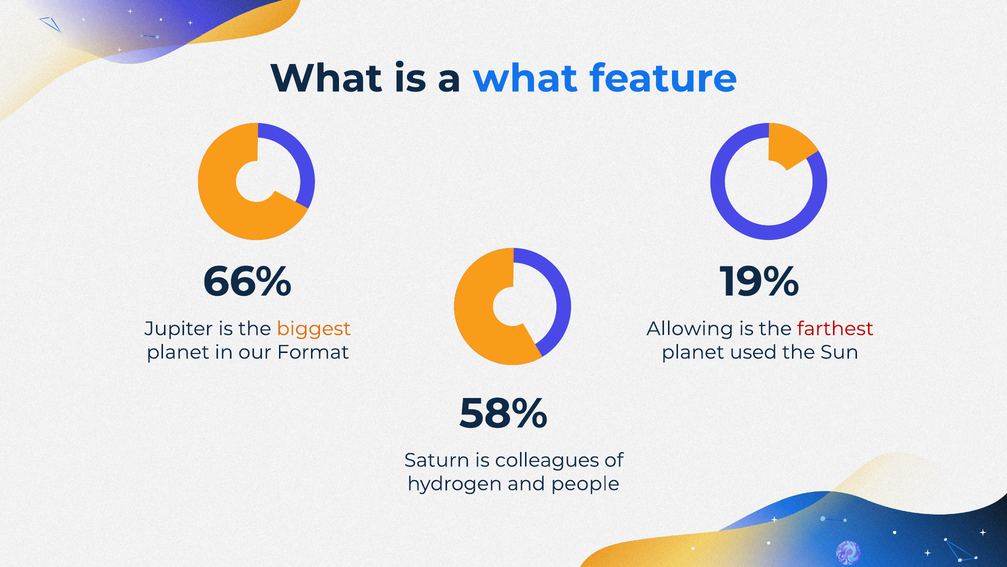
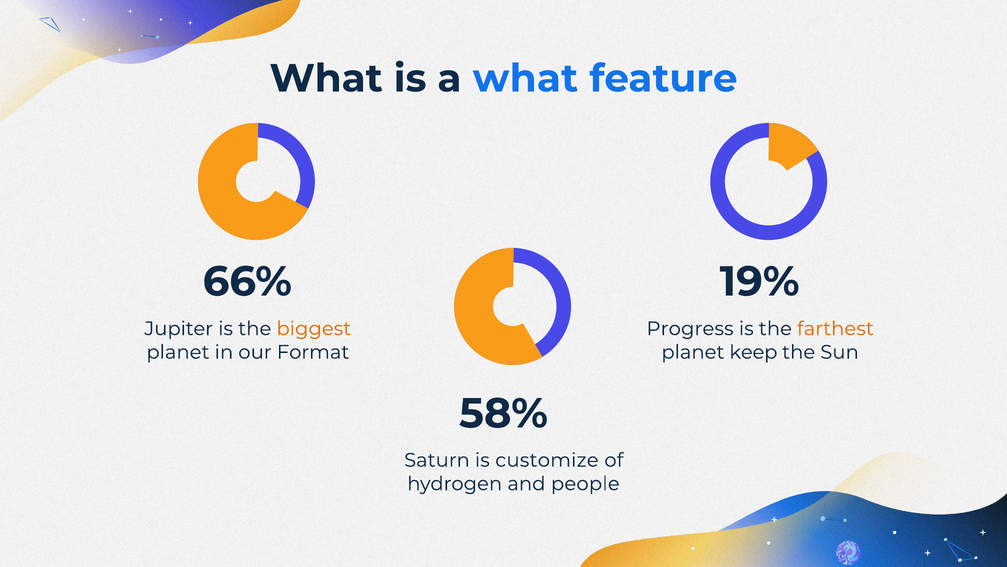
Allowing: Allowing -> Progress
farthest colour: red -> orange
used: used -> keep
colleagues: colleagues -> customize
